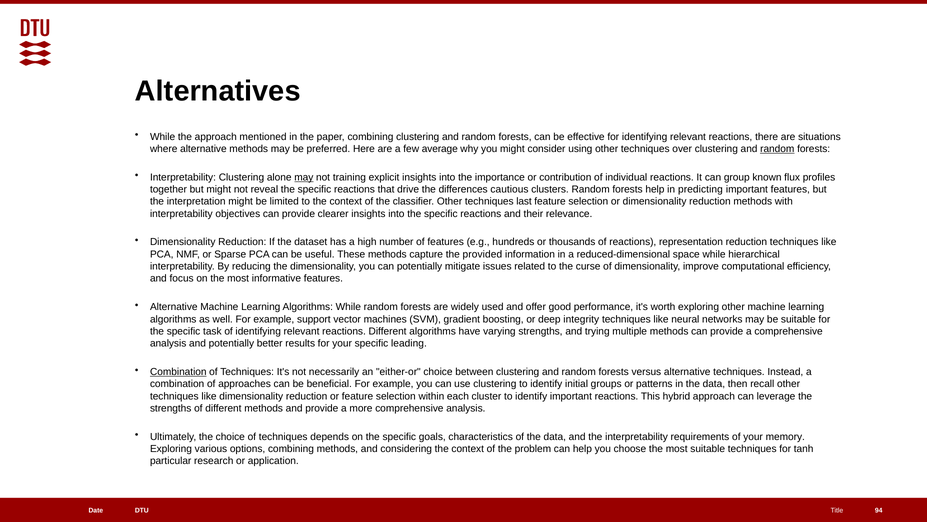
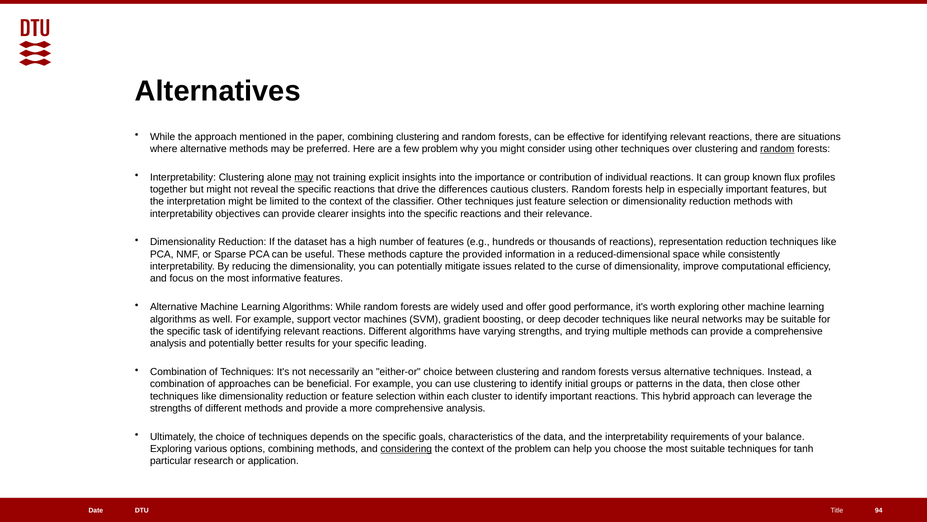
few average: average -> problem
predicting: predicting -> especially
last: last -> just
hierarchical: hierarchical -> consistently
integrity: integrity -> decoder
Combination at (178, 372) underline: present -> none
recall: recall -> close
memory: memory -> balance
considering underline: none -> present
